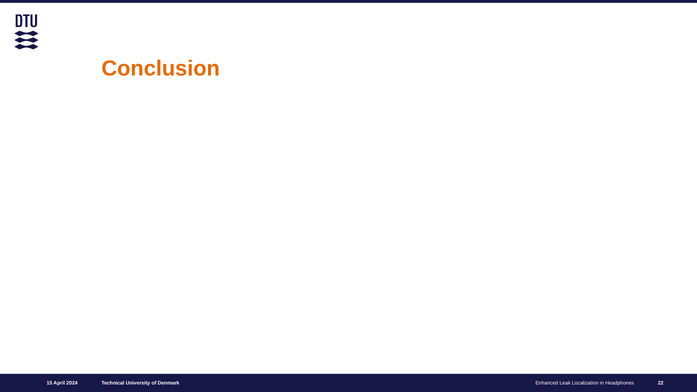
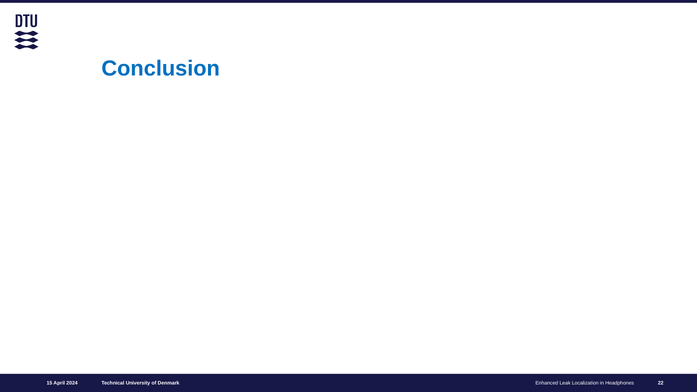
Conclusion colour: orange -> blue
